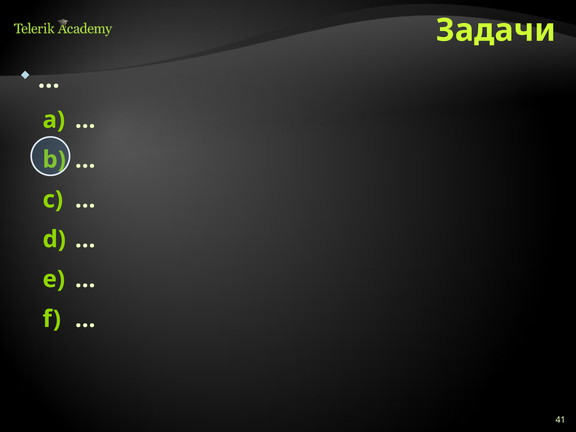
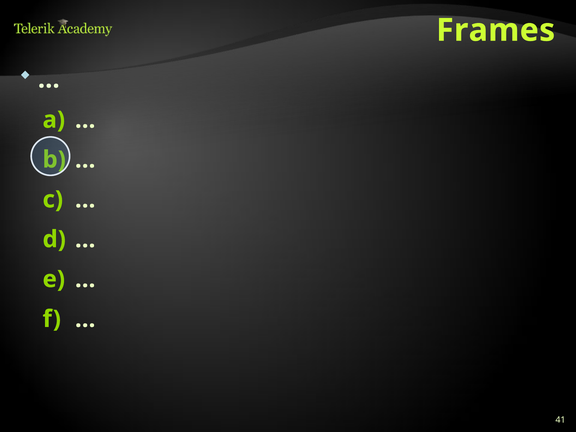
Задачи: Задачи -> Frames
